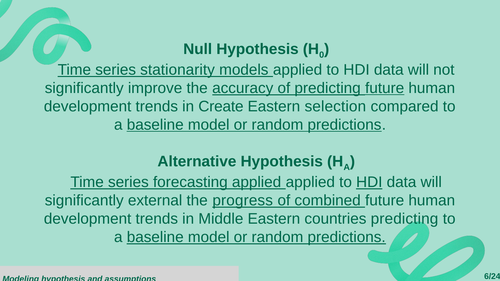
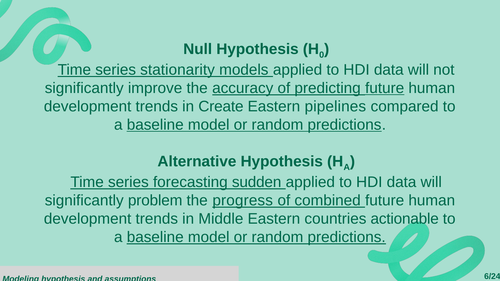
selection: selection -> pipelines
forecasting applied: applied -> sudden
HDI at (369, 182) underline: present -> none
external: external -> problem
countries predicting: predicting -> actionable
